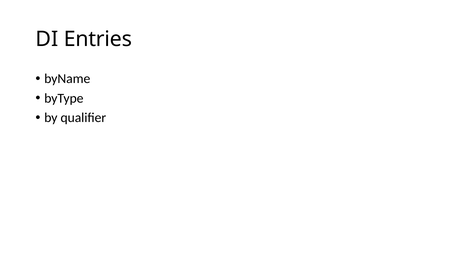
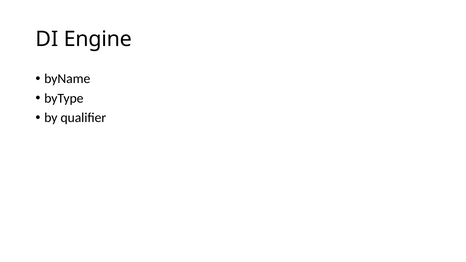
Entries: Entries -> Engine
